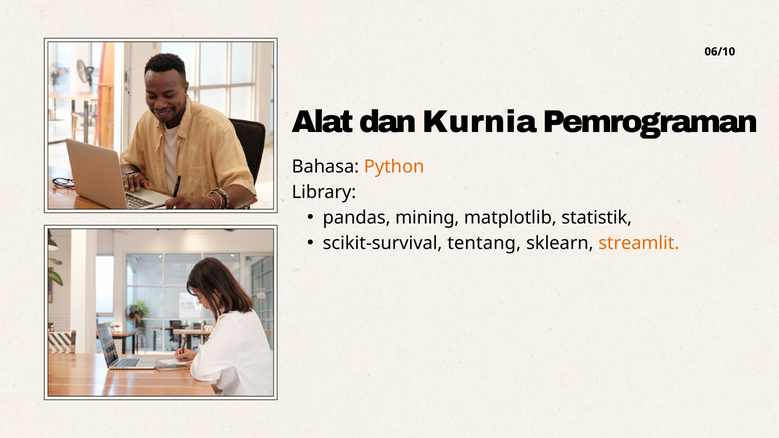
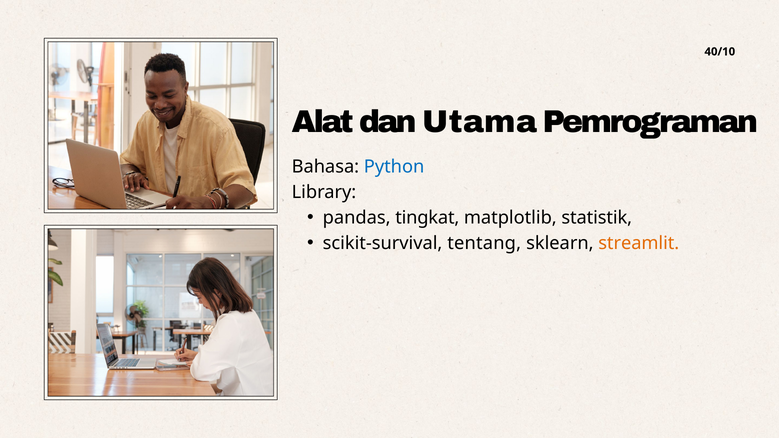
06/10: 06/10 -> 40/10
Kurnia: Kurnia -> Utama
Python colour: orange -> blue
mining: mining -> tingkat
